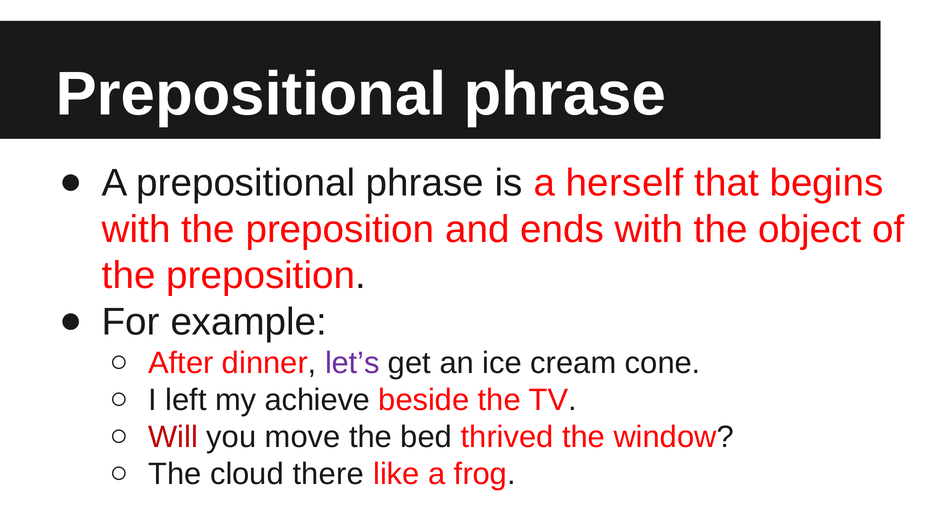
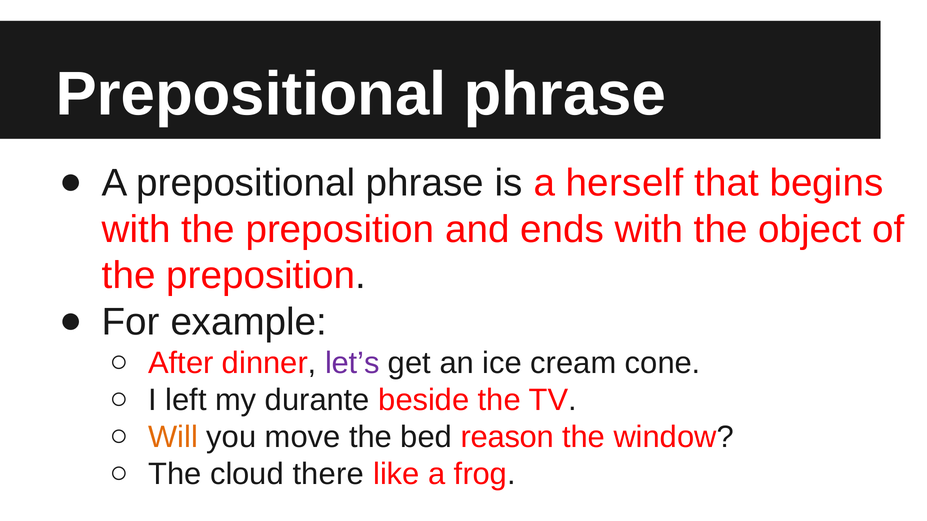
achieve: achieve -> durante
Will colour: red -> orange
thrived: thrived -> reason
